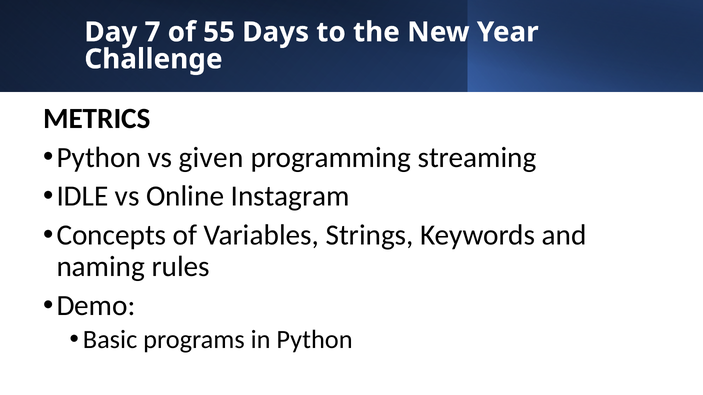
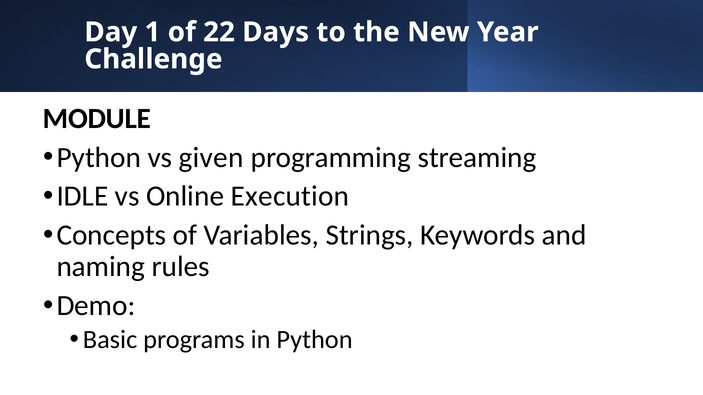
7: 7 -> 1
55: 55 -> 22
METRICS: METRICS -> MODULE
Instagram: Instagram -> Execution
